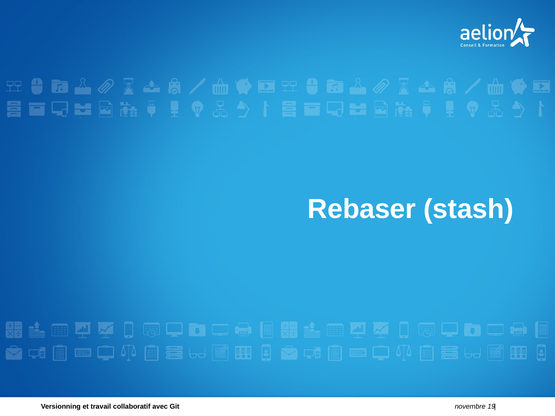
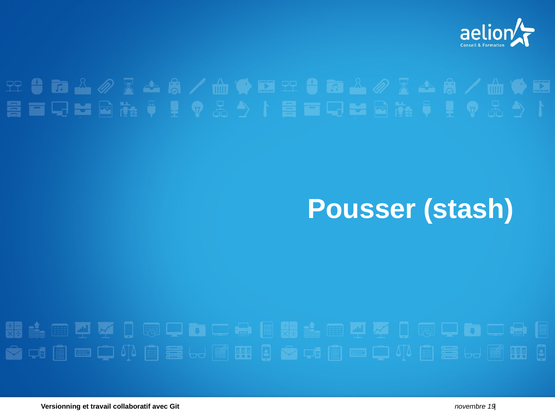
Rebaser: Rebaser -> Pousser
